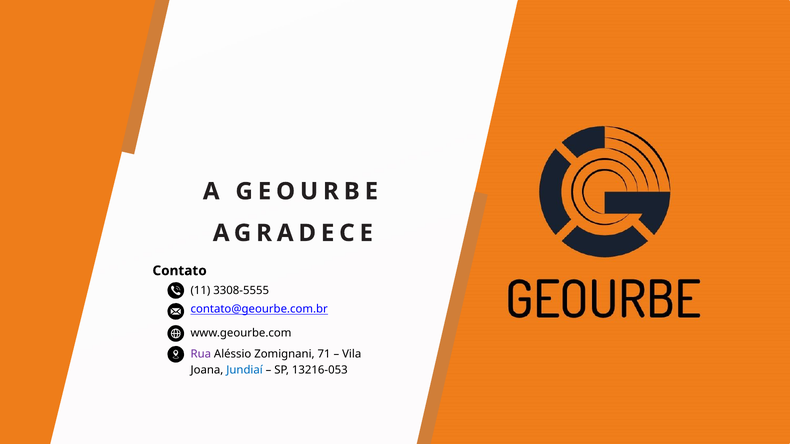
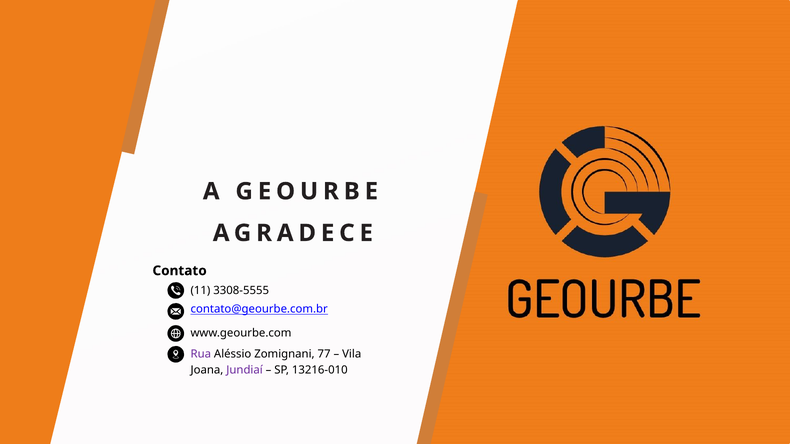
71: 71 -> 77
Jundiaí colour: blue -> purple
13216-053: 13216-053 -> 13216-010
